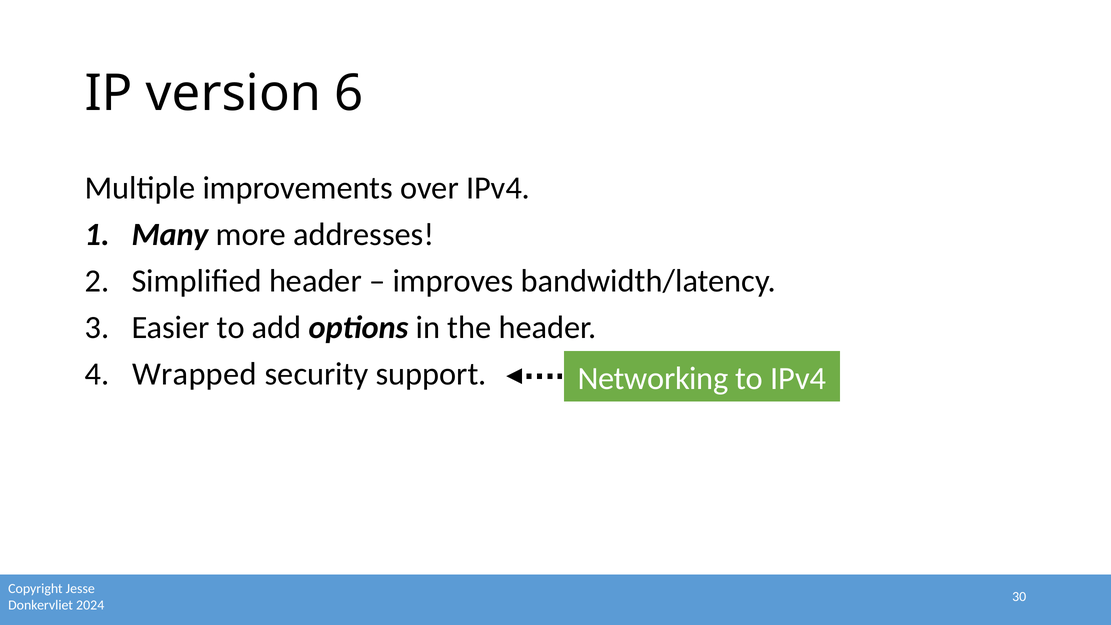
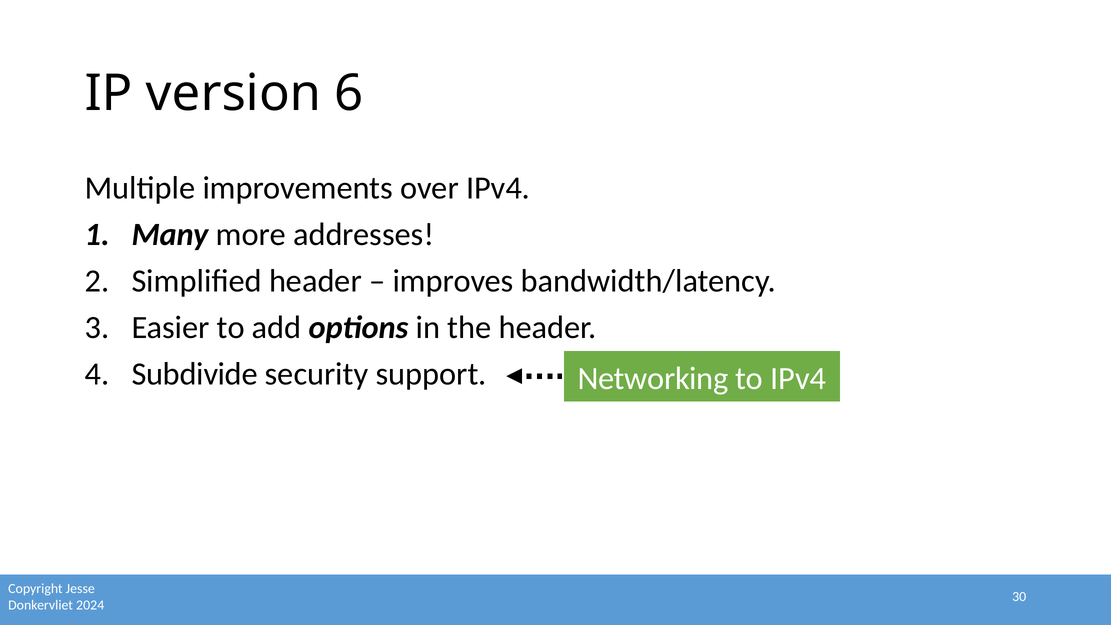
Wrapped: Wrapped -> Subdivide
